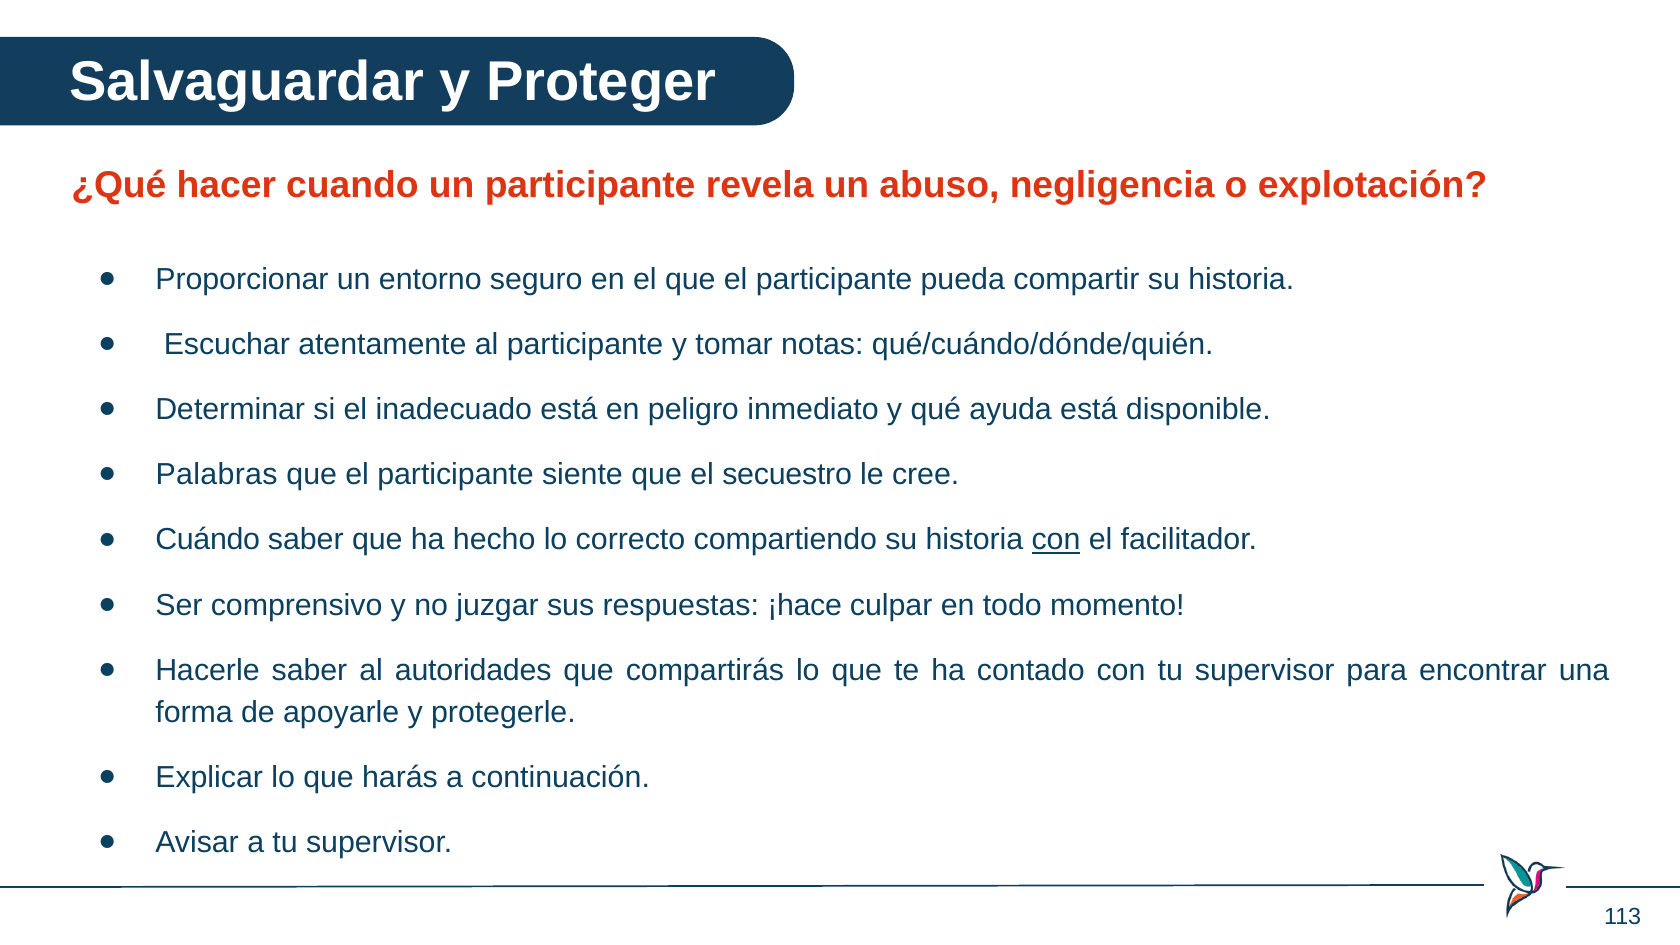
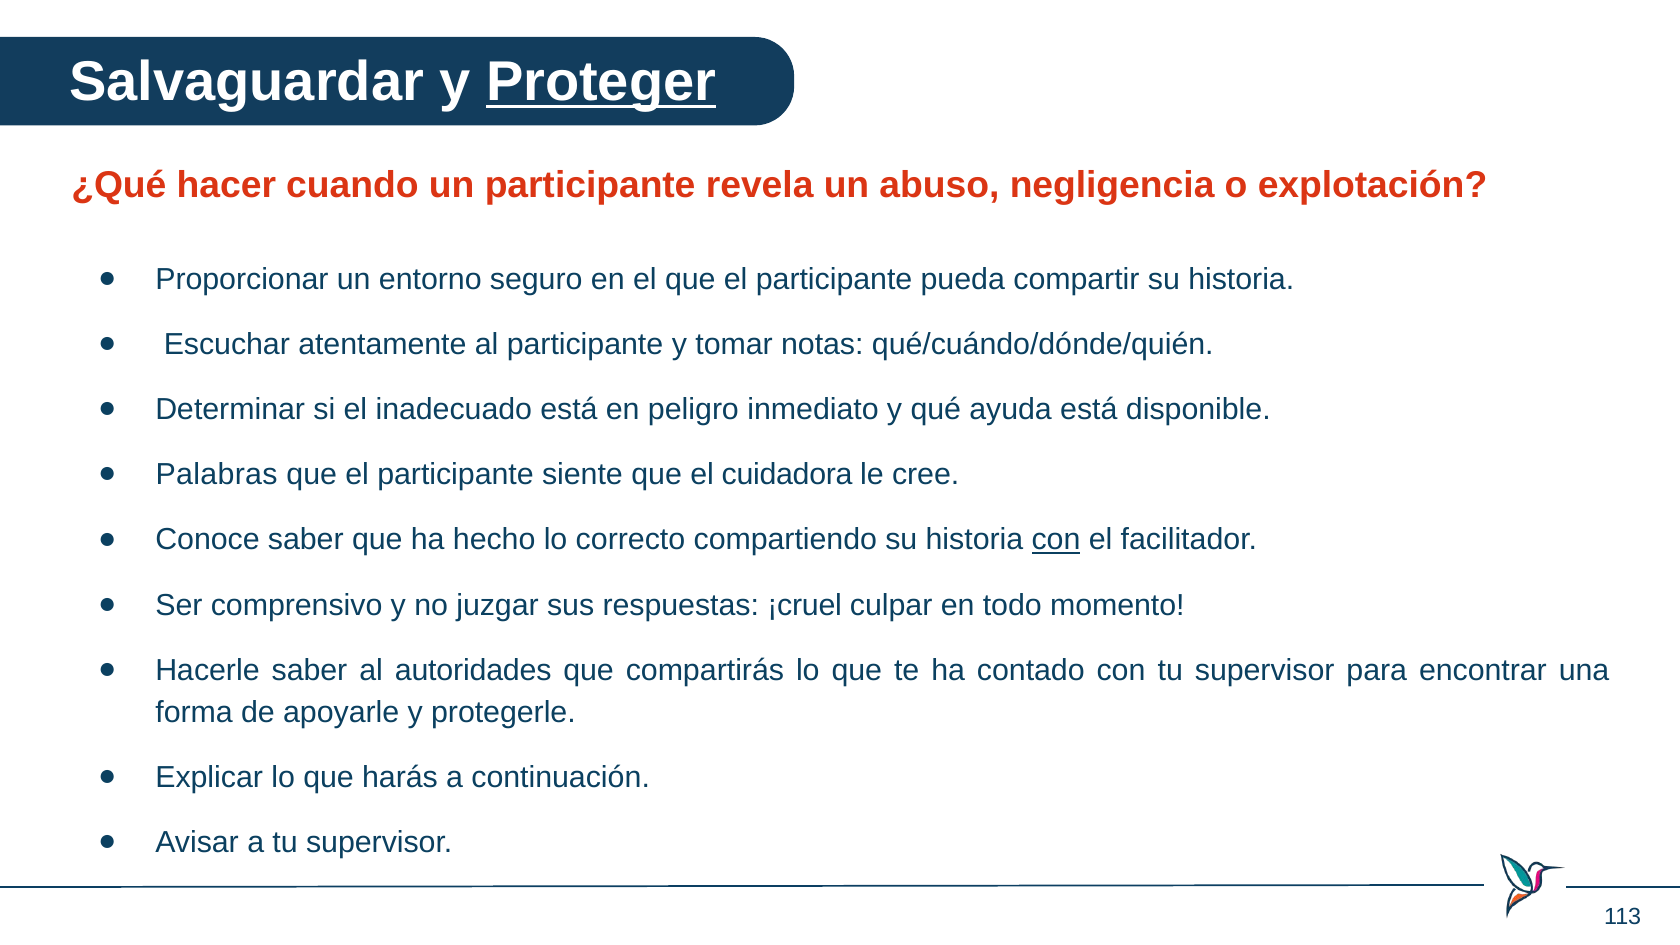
Proteger underline: none -> present
secuestro: secuestro -> cuidadora
Cuándo: Cuándo -> Conoce
¡hace: ¡hace -> ¡cruel
